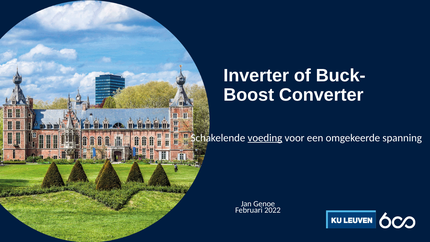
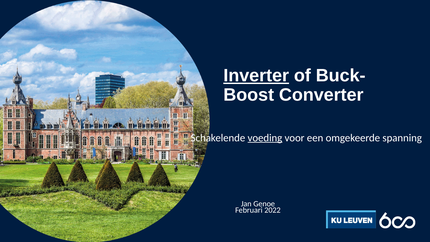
Inverter underline: none -> present
